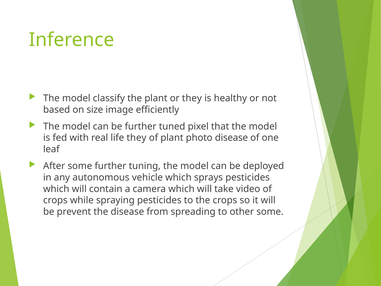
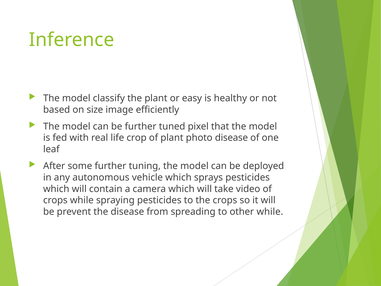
or they: they -> easy
life they: they -> crop
other some: some -> while
